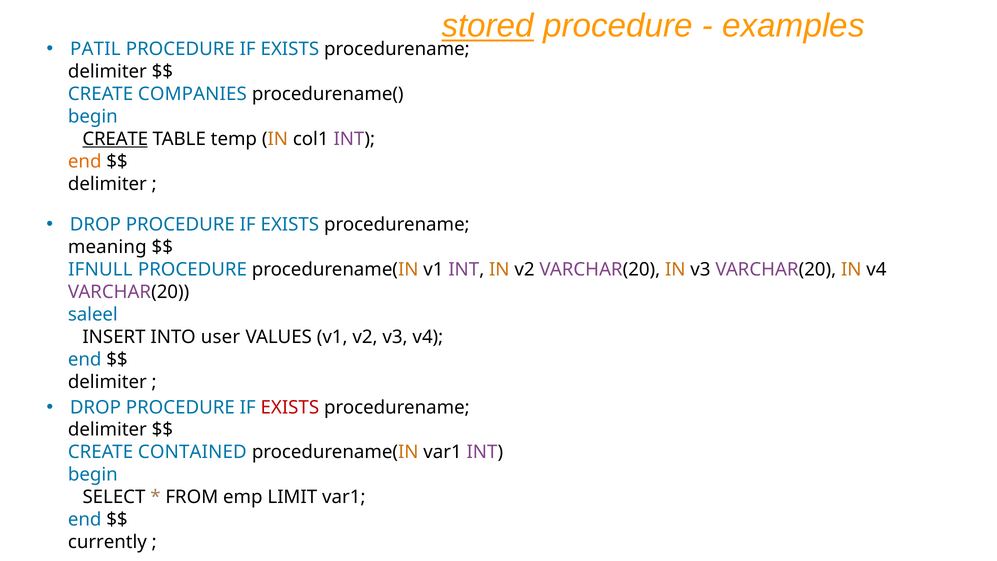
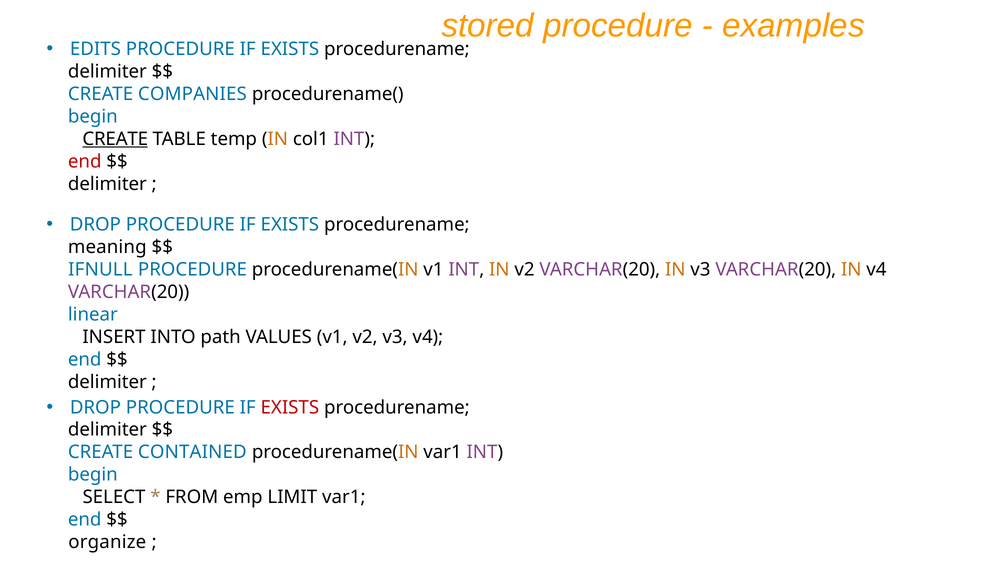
stored underline: present -> none
PATIL: PATIL -> EDITS
end at (85, 161) colour: orange -> red
saleel: saleel -> linear
user: user -> path
currently: currently -> organize
